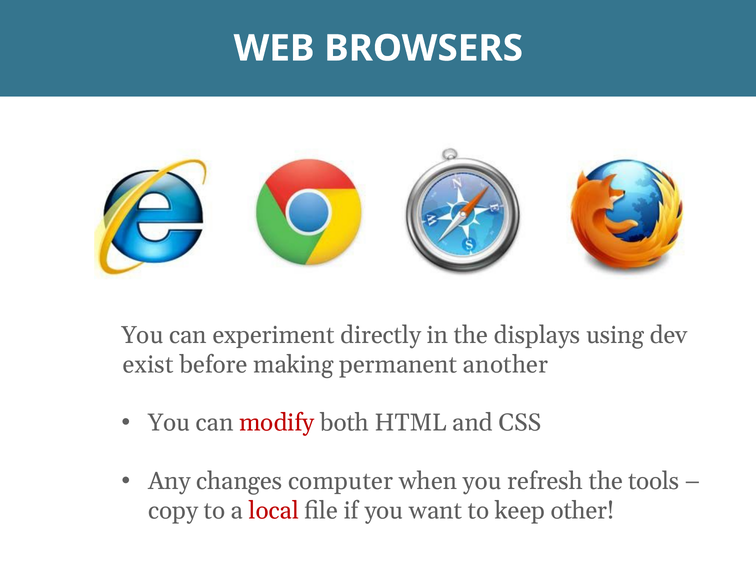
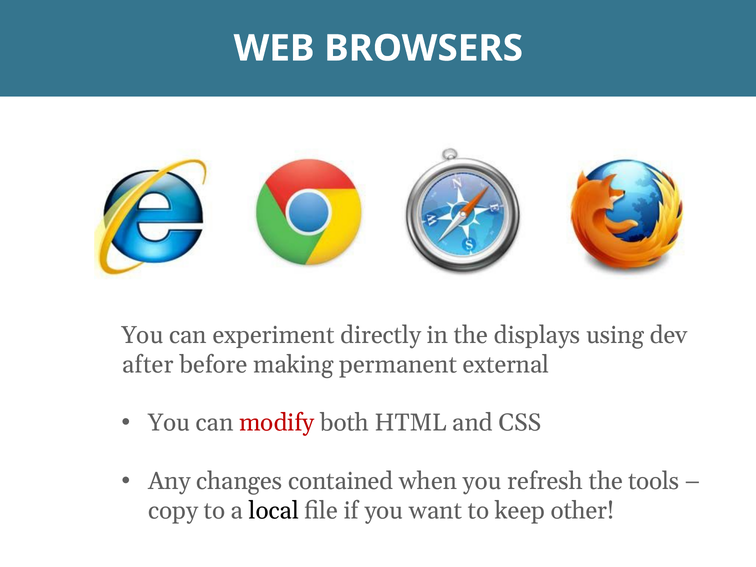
exist: exist -> after
another: another -> external
computer: computer -> contained
local colour: red -> black
